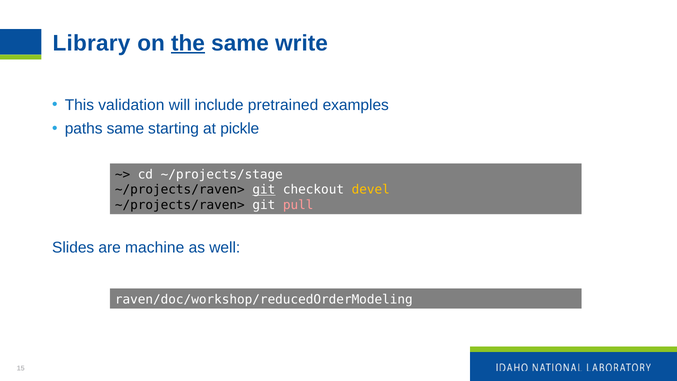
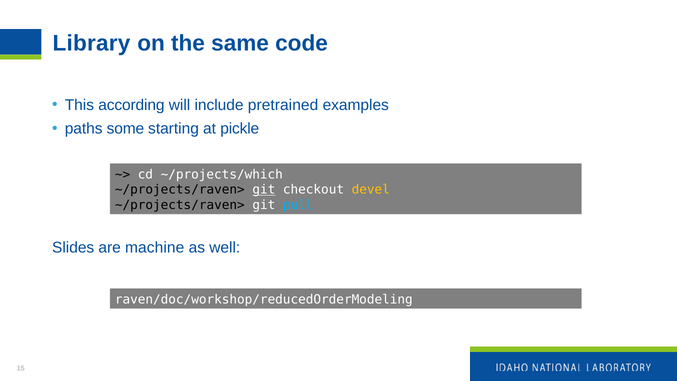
the underline: present -> none
write: write -> code
validation: validation -> according
paths same: same -> some
~/projects/stage: ~/projects/stage -> ~/projects/which
pull colour: pink -> light blue
